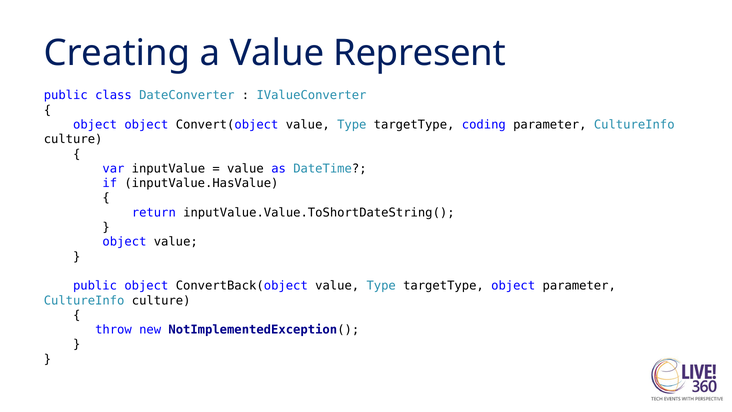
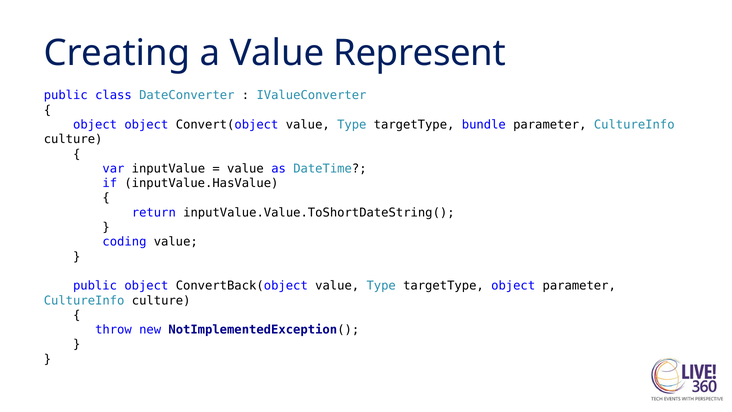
coding: coding -> bundle
object at (124, 242): object -> coding
